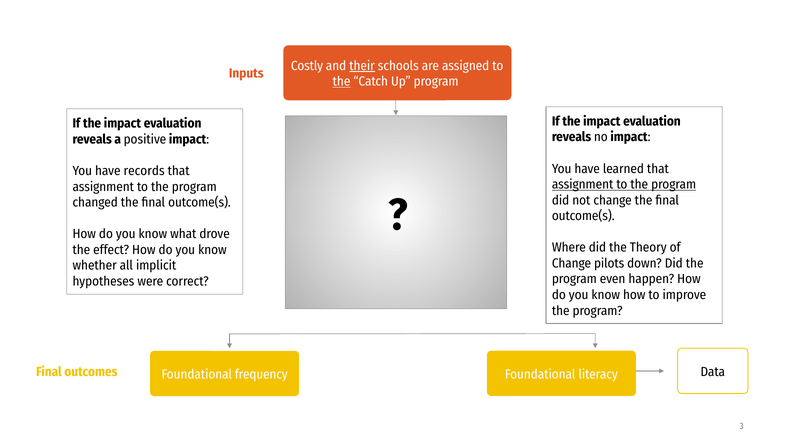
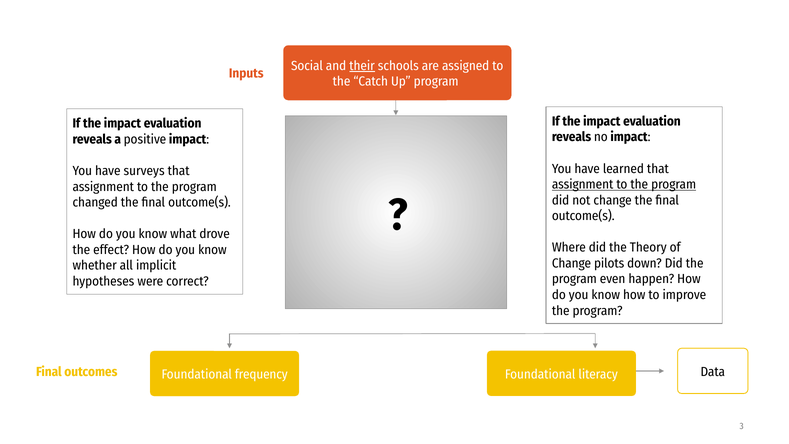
Costly: Costly -> Social
the at (342, 82) underline: present -> none
records: records -> surveys
